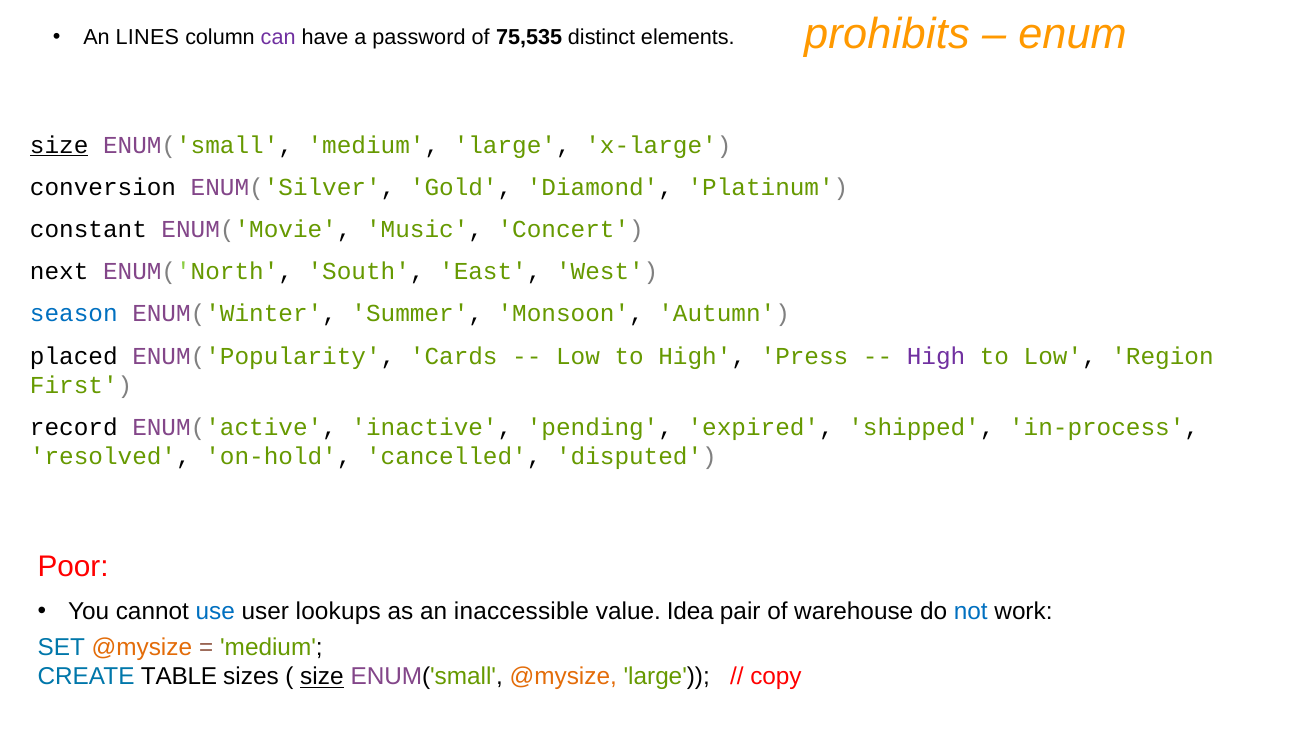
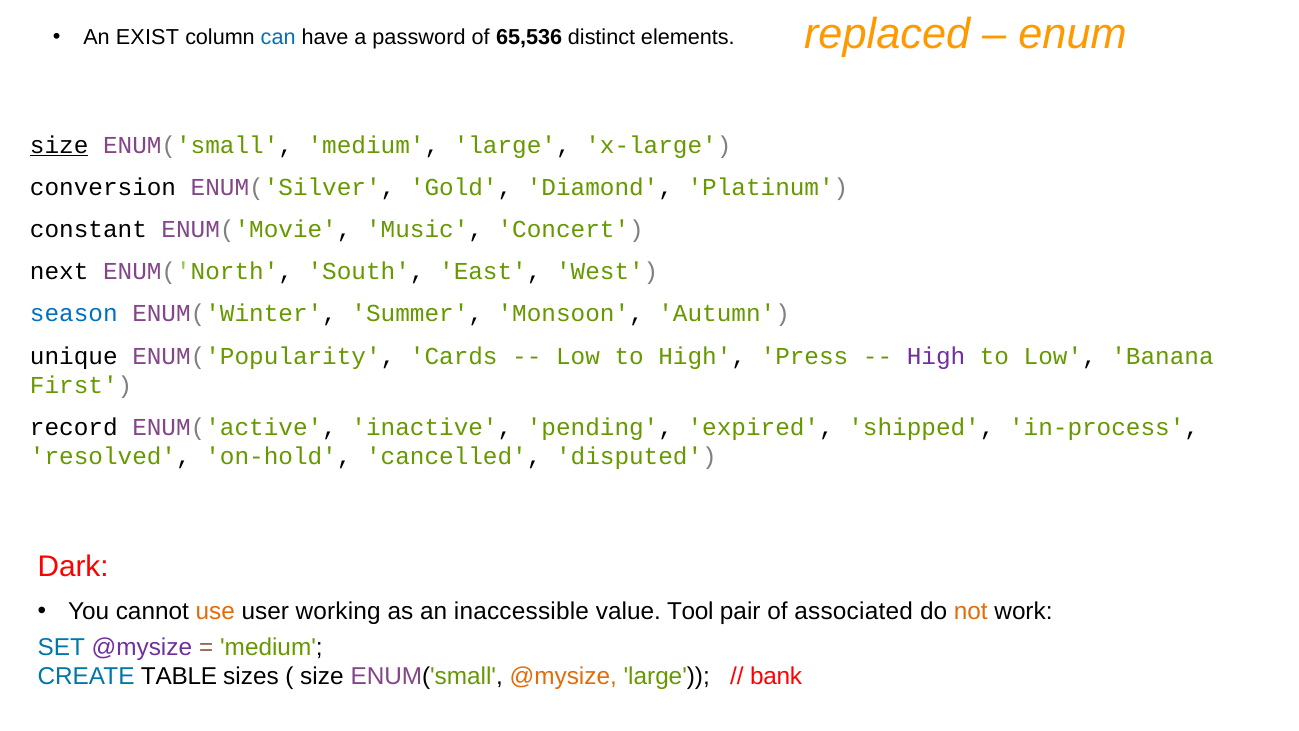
prohibits: prohibits -> replaced
LINES: LINES -> EXIST
can colour: purple -> blue
75,535: 75,535 -> 65,536
placed: placed -> unique
Region: Region -> Banana
Poor: Poor -> Dark
use colour: blue -> orange
lookups: lookups -> working
Idea: Idea -> Tool
warehouse: warehouse -> associated
not colour: blue -> orange
@mysize at (142, 647) colour: orange -> purple
size at (322, 677) underline: present -> none
copy: copy -> bank
